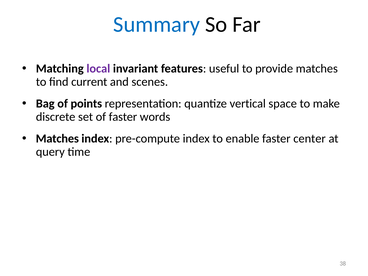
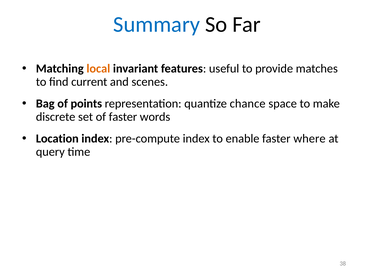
local colour: purple -> orange
vertical: vertical -> chance
Matches at (57, 139): Matches -> Location
center: center -> where
